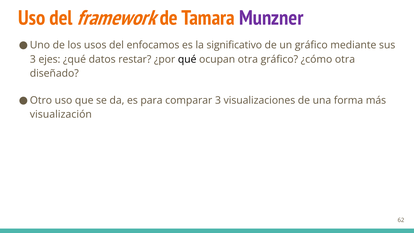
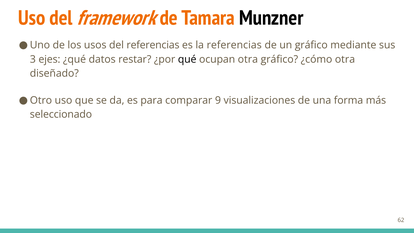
Munzner colour: purple -> black
del enfocamos: enfocamos -> referencias
la significativo: significativo -> referencias
comparar 3: 3 -> 9
visualización: visualización -> seleccionado
